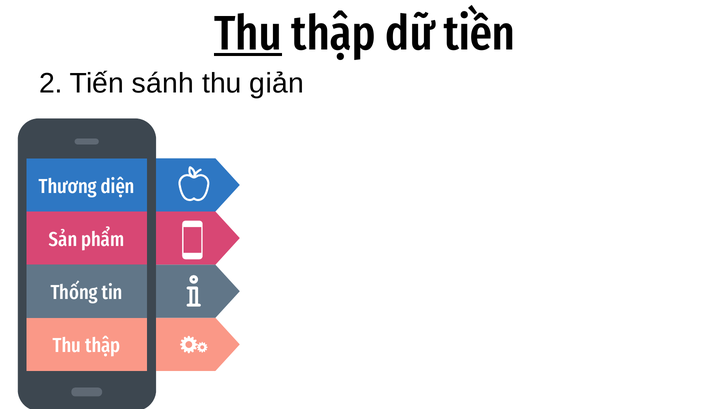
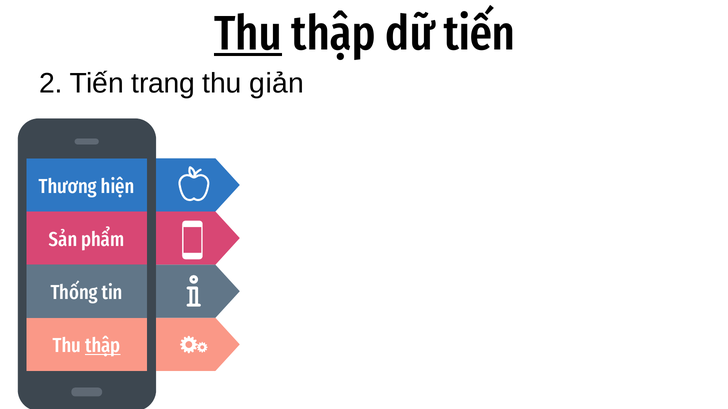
dữ tiền: tiền -> tiến
sánh: sánh -> trang
diện: diện -> hiện
thập at (103, 346) underline: none -> present
